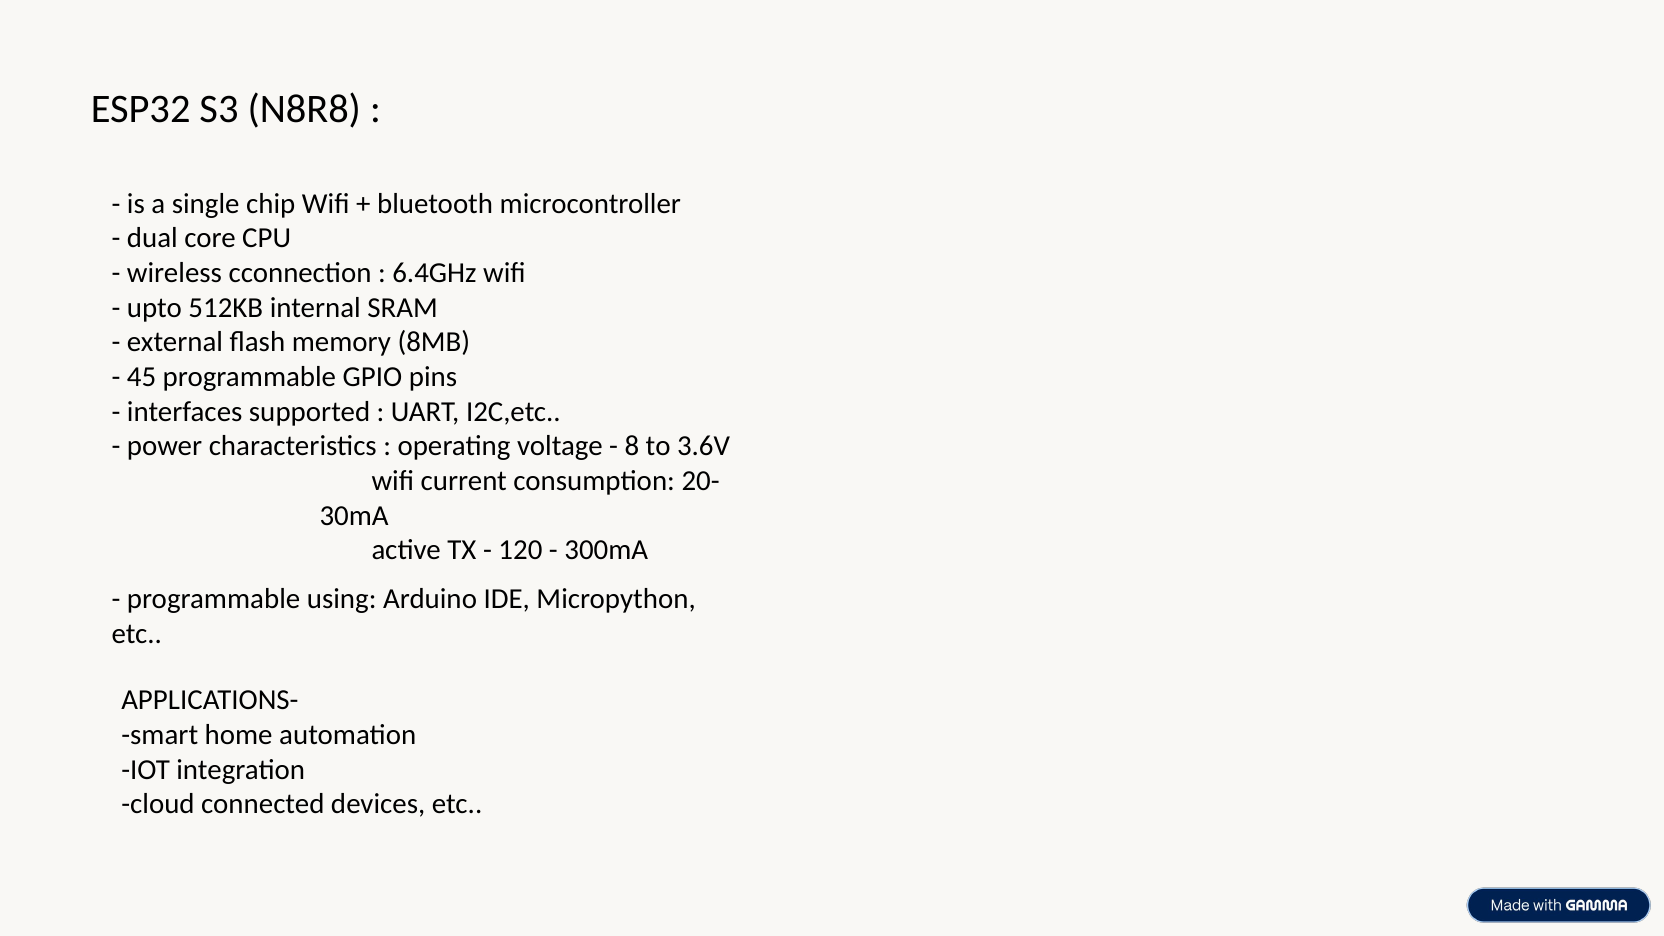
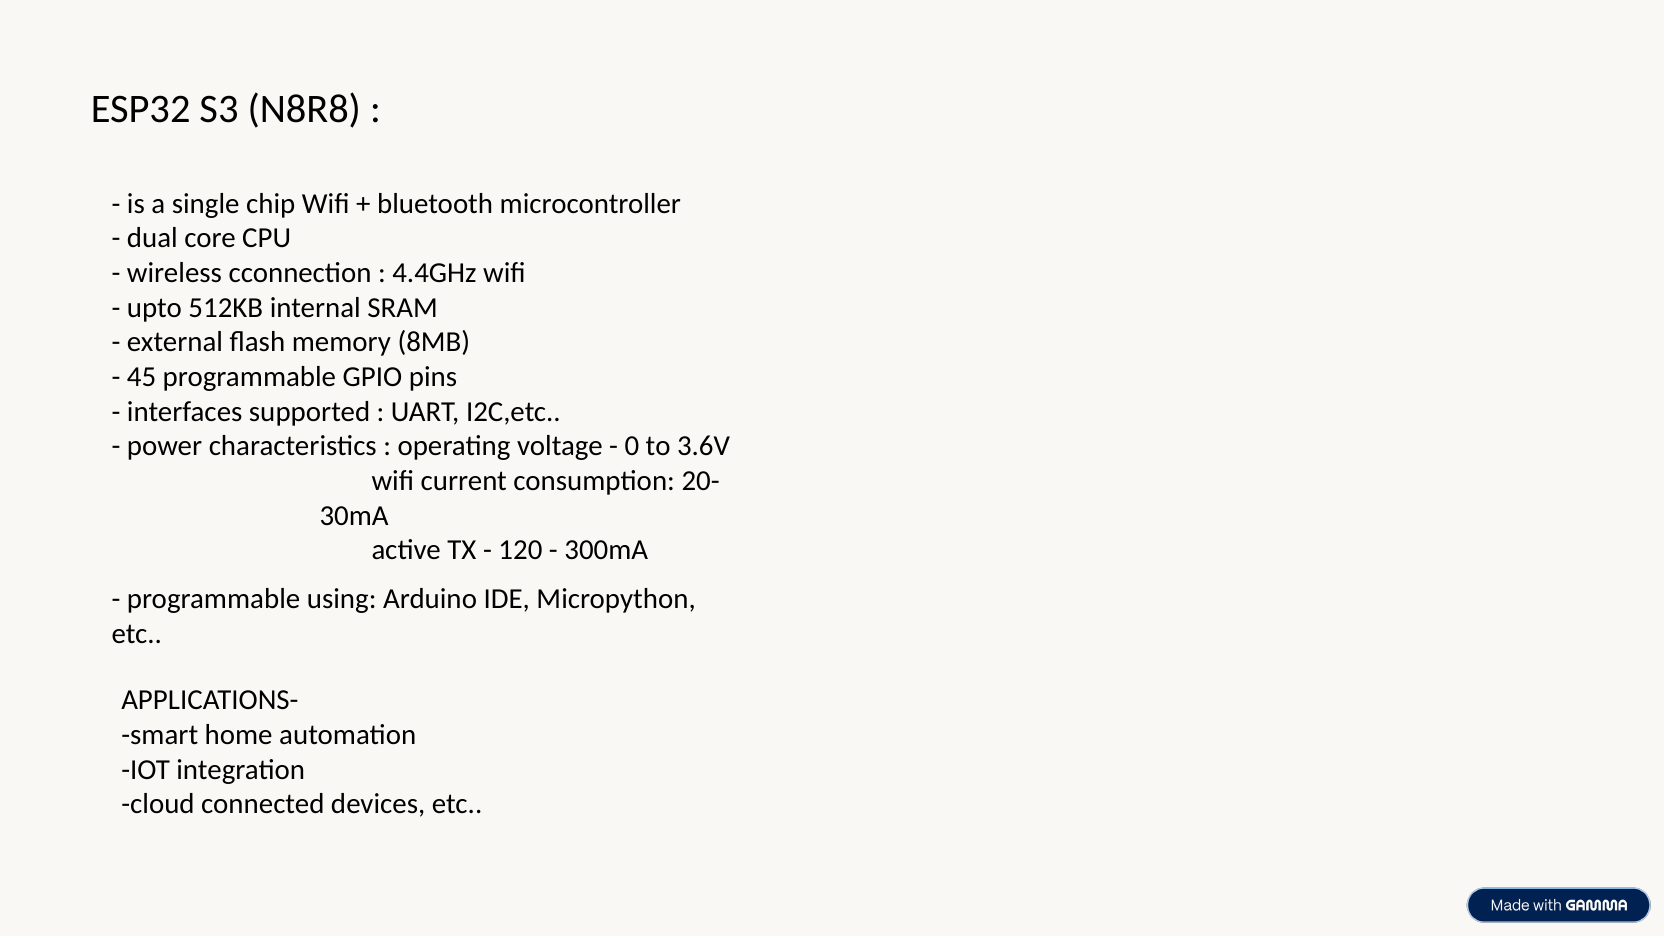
6.4GHz: 6.4GHz -> 4.4GHz
8: 8 -> 0
